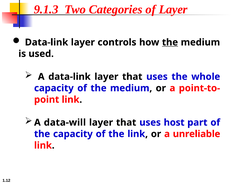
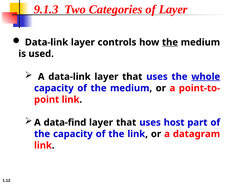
whole underline: none -> present
data-will: data-will -> data-find
unreliable: unreliable -> datagram
